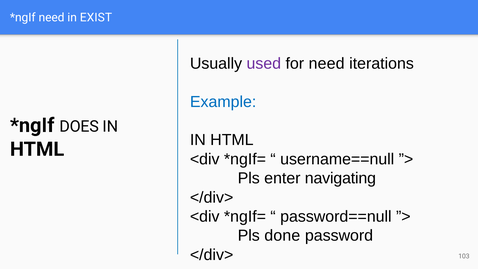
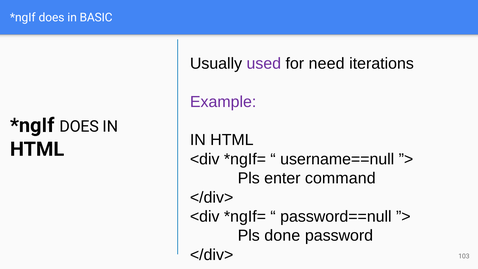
need at (52, 17): need -> does
EXIST: EXIST -> BASIC
Example colour: blue -> purple
navigating: navigating -> command
